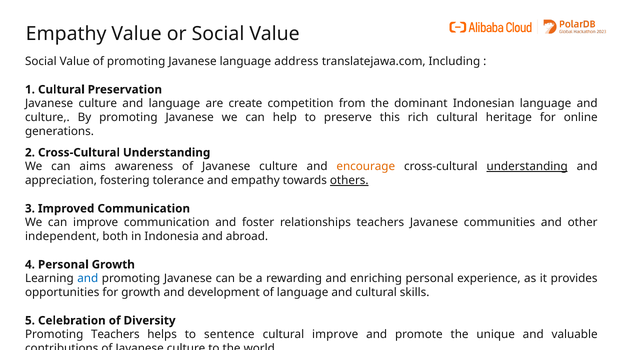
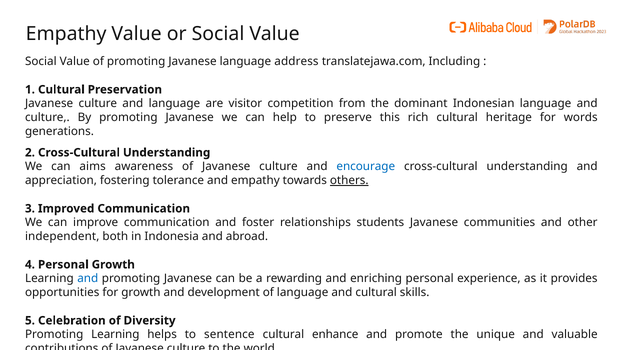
create: create -> visitor
online: online -> words
encourage colour: orange -> blue
understanding at (527, 167) underline: present -> none
relationships teachers: teachers -> students
Promoting Teachers: Teachers -> Learning
cultural improve: improve -> enhance
